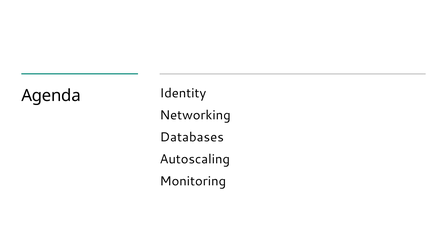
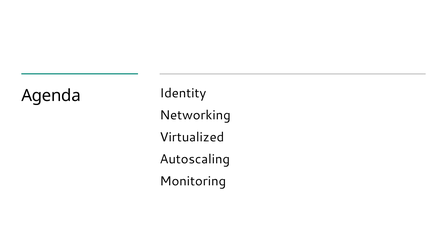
Databases: Databases -> Virtualized
